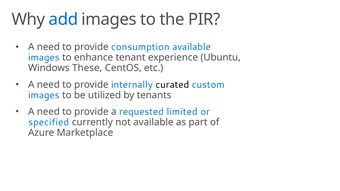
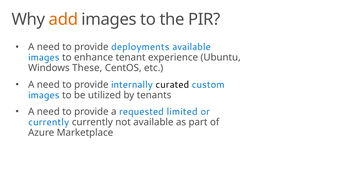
add colour: blue -> orange
consumption: consumption -> deployments
specified at (49, 122): specified -> currently
